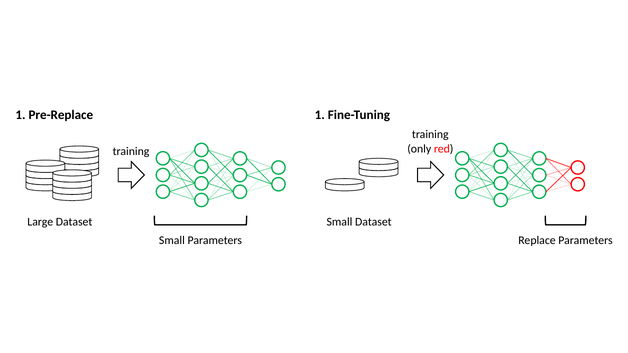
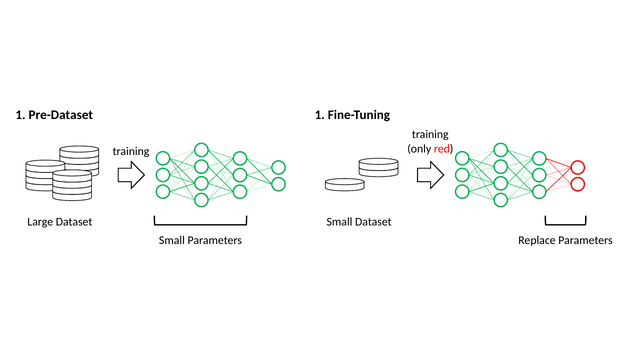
Pre-Replace: Pre-Replace -> Pre-Dataset
